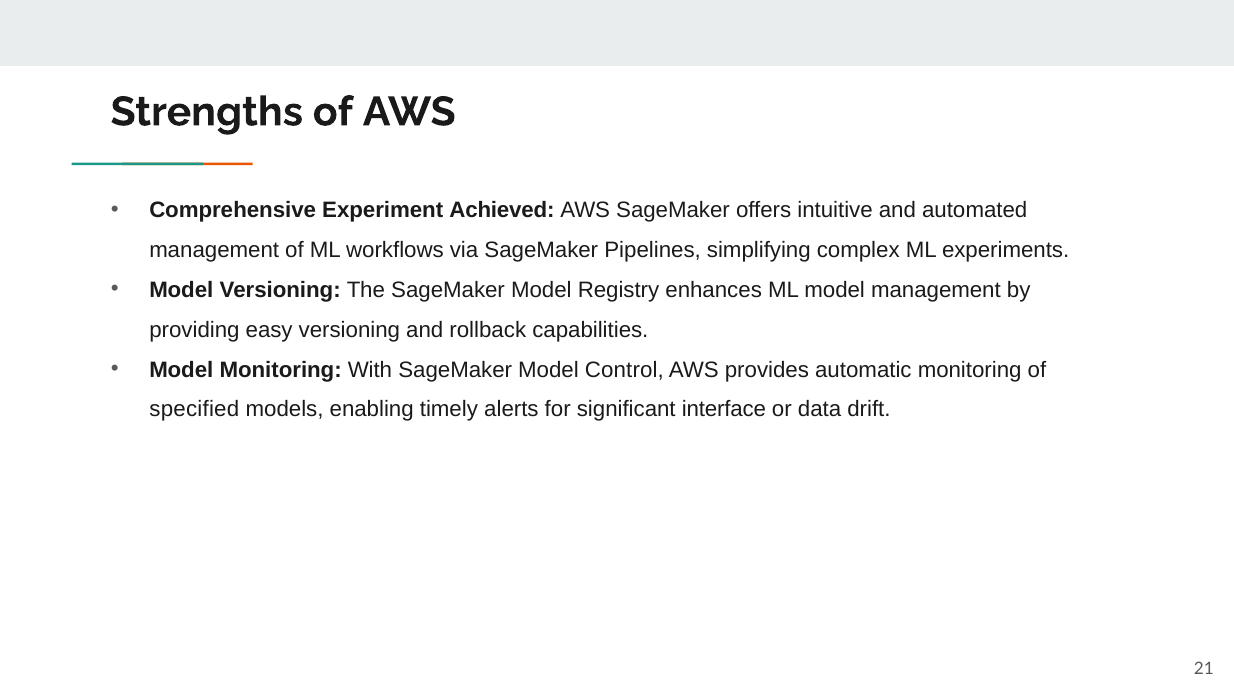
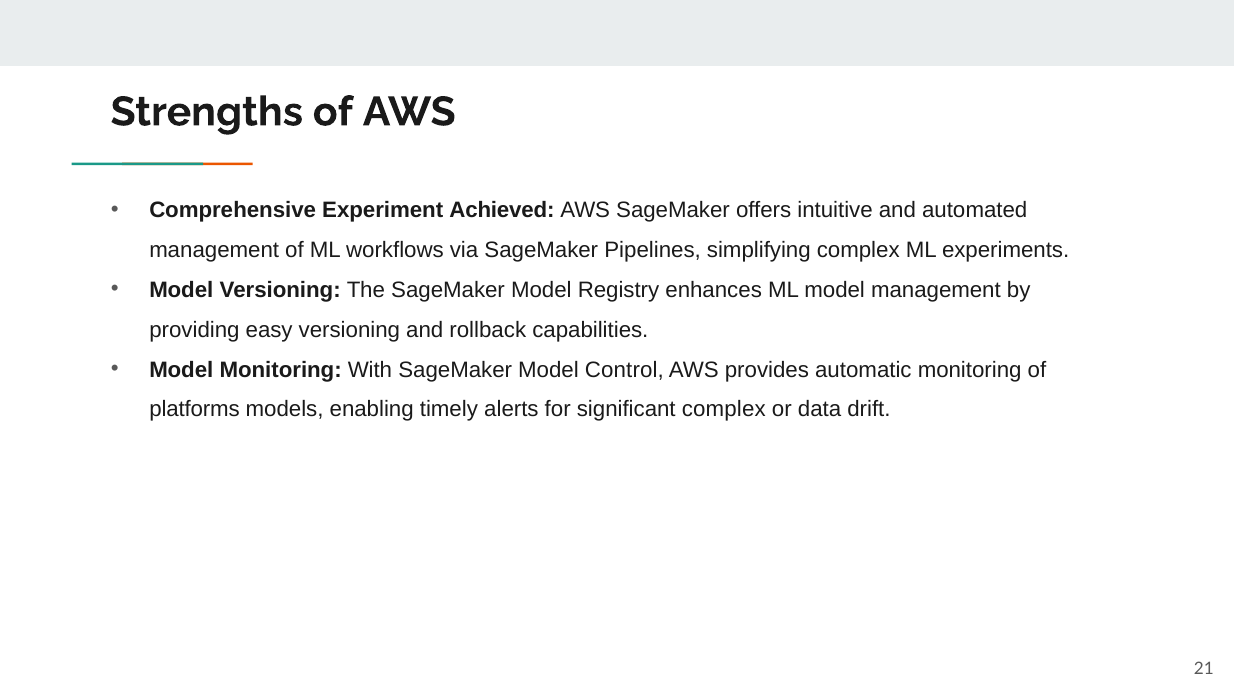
specified: specified -> platforms
significant interface: interface -> complex
